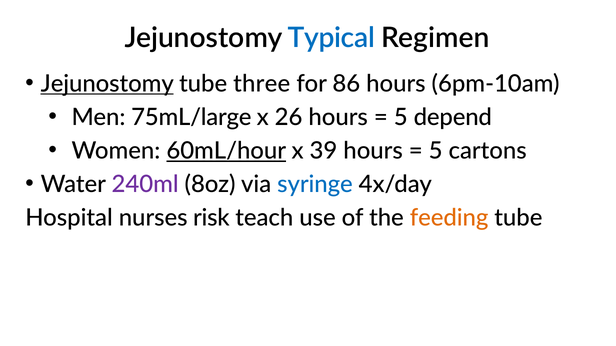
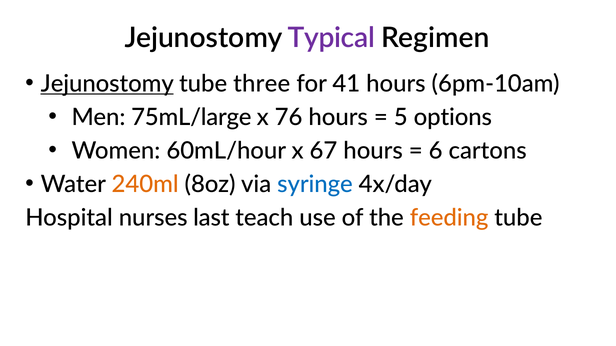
Typical colour: blue -> purple
86: 86 -> 41
26: 26 -> 76
depend: depend -> options
60mL/hour underline: present -> none
39: 39 -> 67
5 at (436, 151): 5 -> 6
240ml colour: purple -> orange
risk: risk -> last
